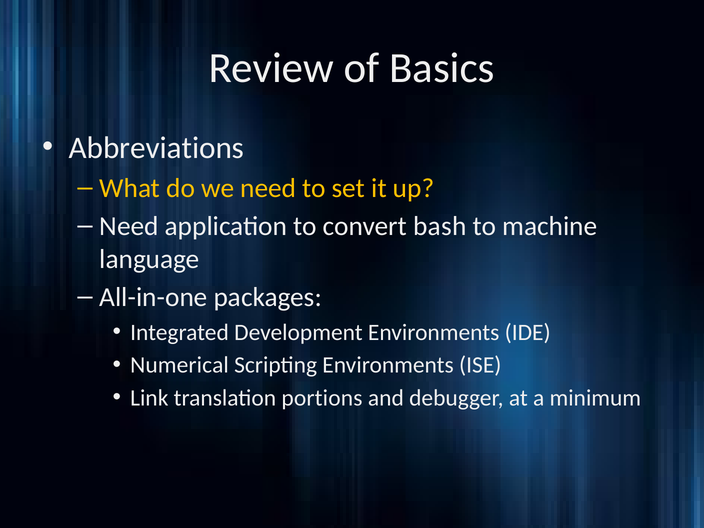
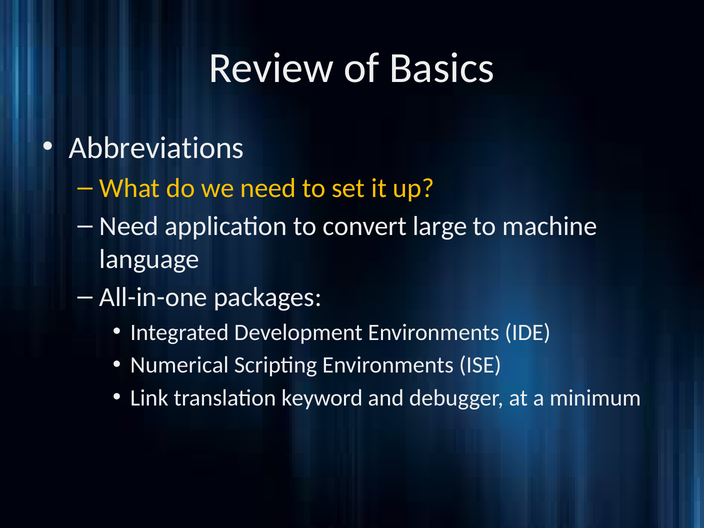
bash: bash -> large
portions: portions -> keyword
